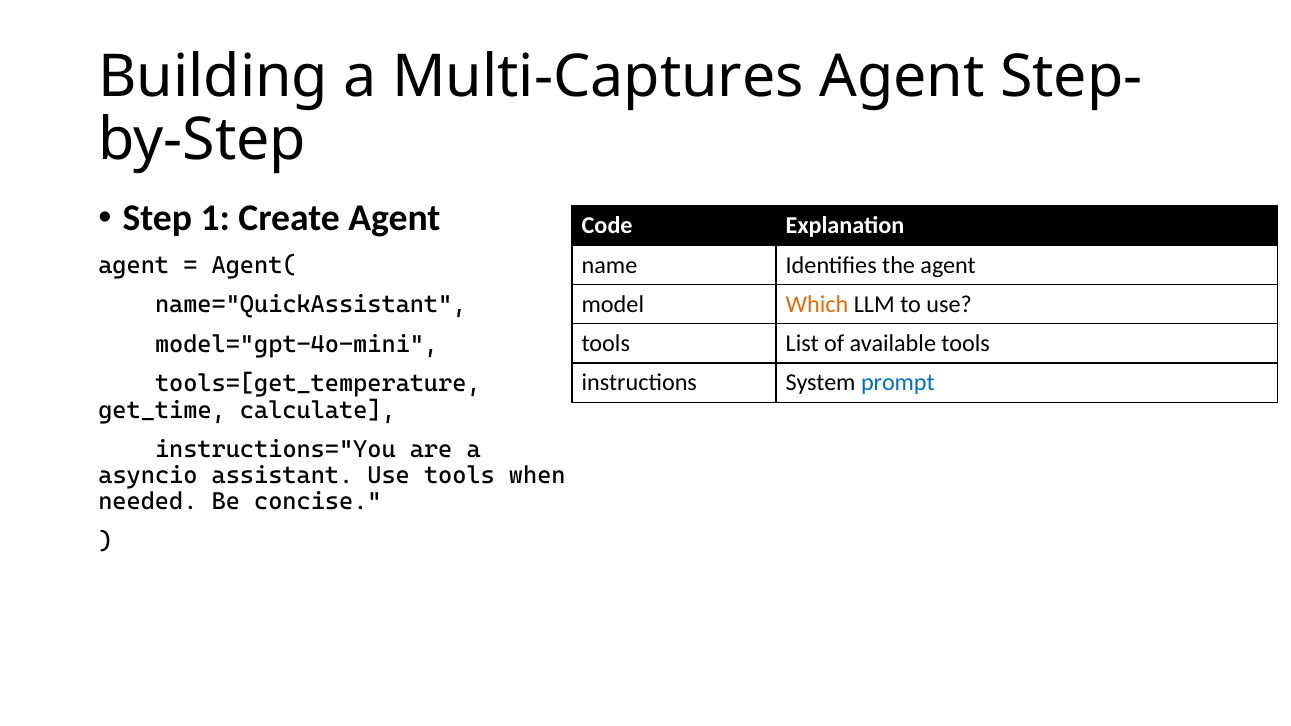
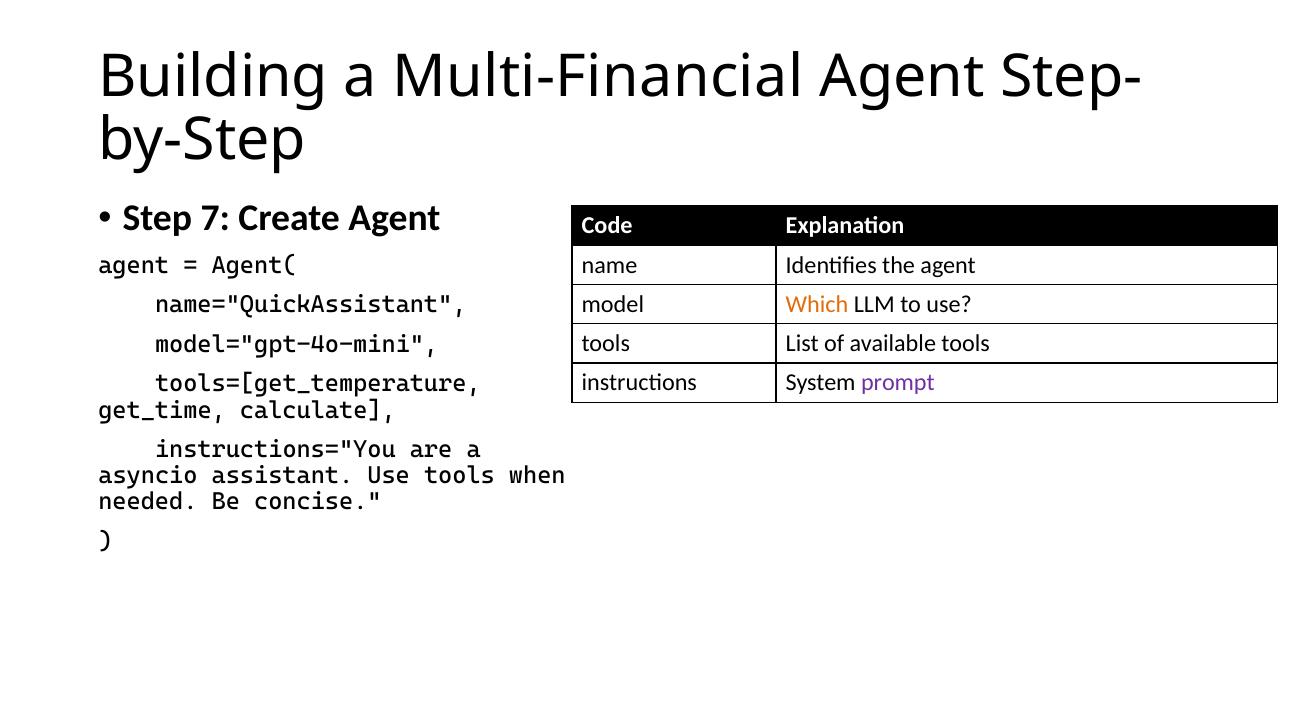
Multi-Captures: Multi-Captures -> Multi-Financial
1: 1 -> 7
prompt colour: blue -> purple
